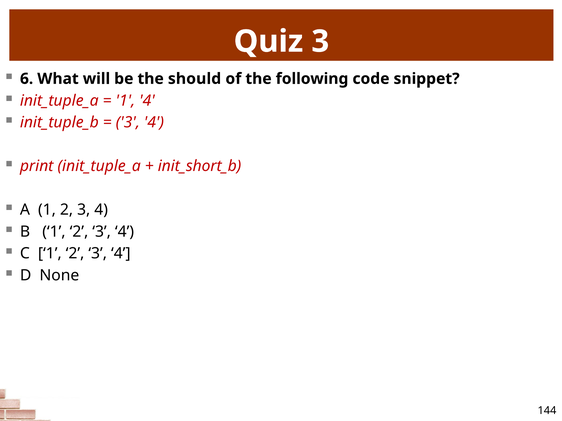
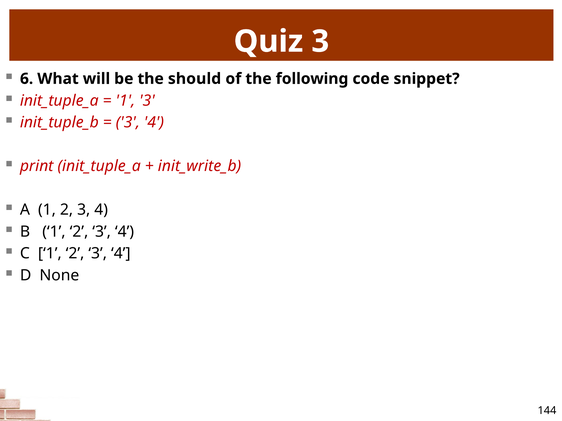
1 4: 4 -> 3
init_short_b: init_short_b -> init_write_b
